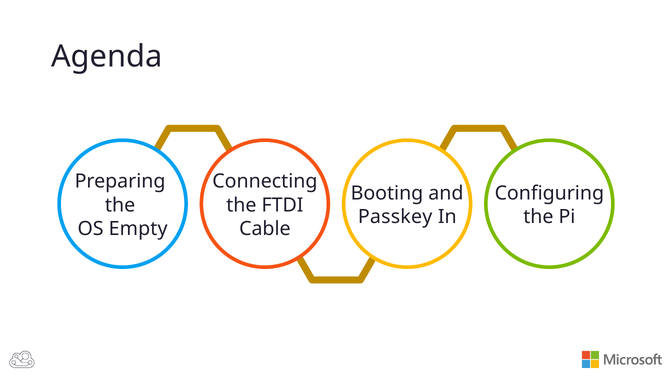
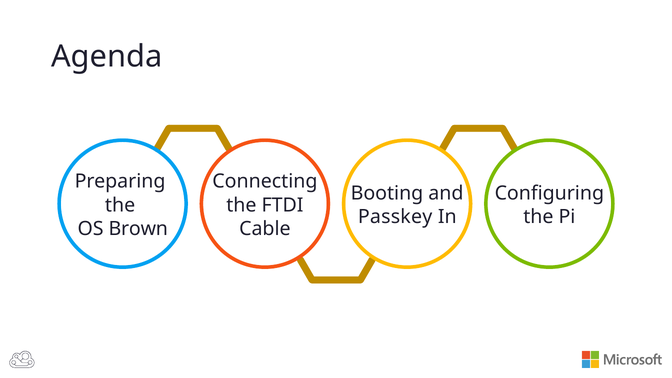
Empty: Empty -> Brown
